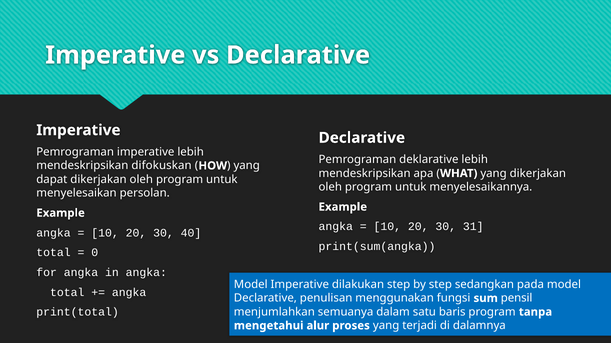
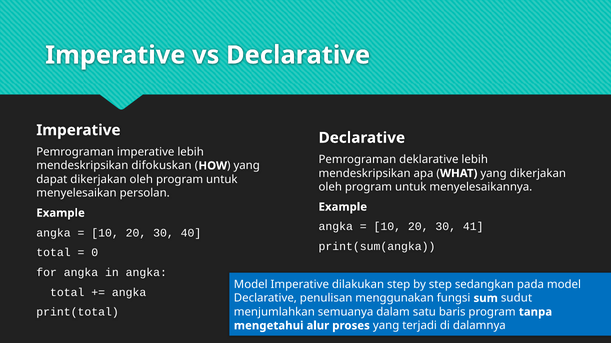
31: 31 -> 41
pensil: pensil -> sudut
